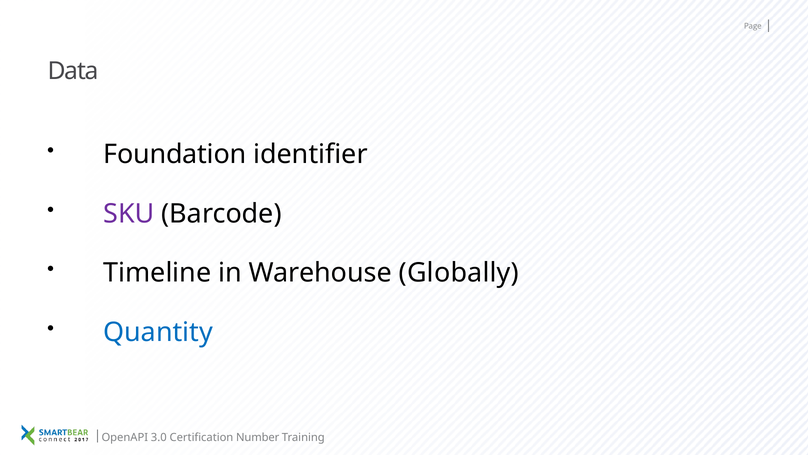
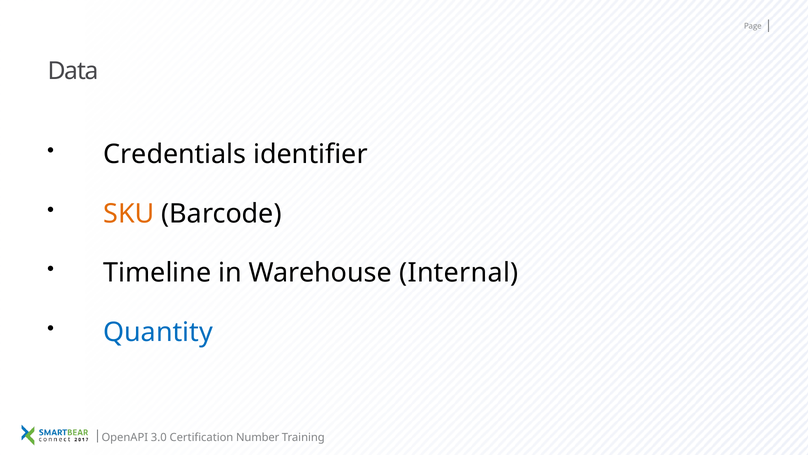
Foundation: Foundation -> Credentials
SKU colour: purple -> orange
Globally: Globally -> Internal
